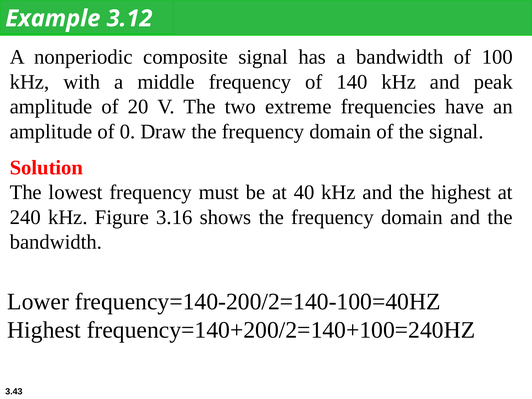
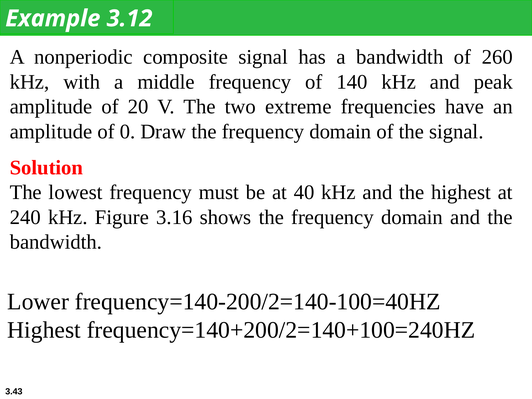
100: 100 -> 260
